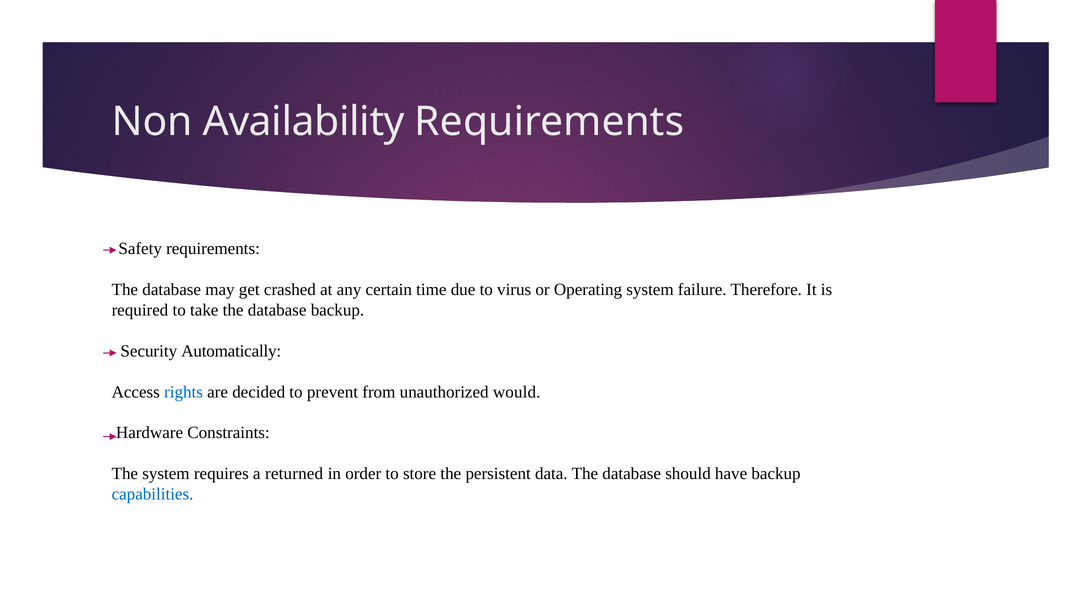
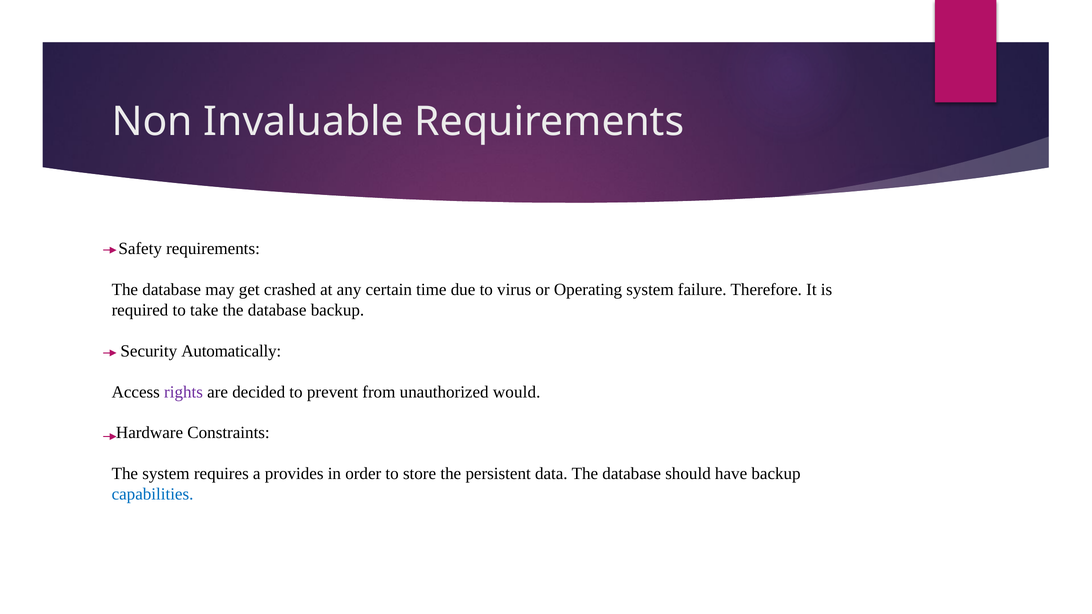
Availability: Availability -> Invaluable
rights colour: blue -> purple
returned: returned -> provides
